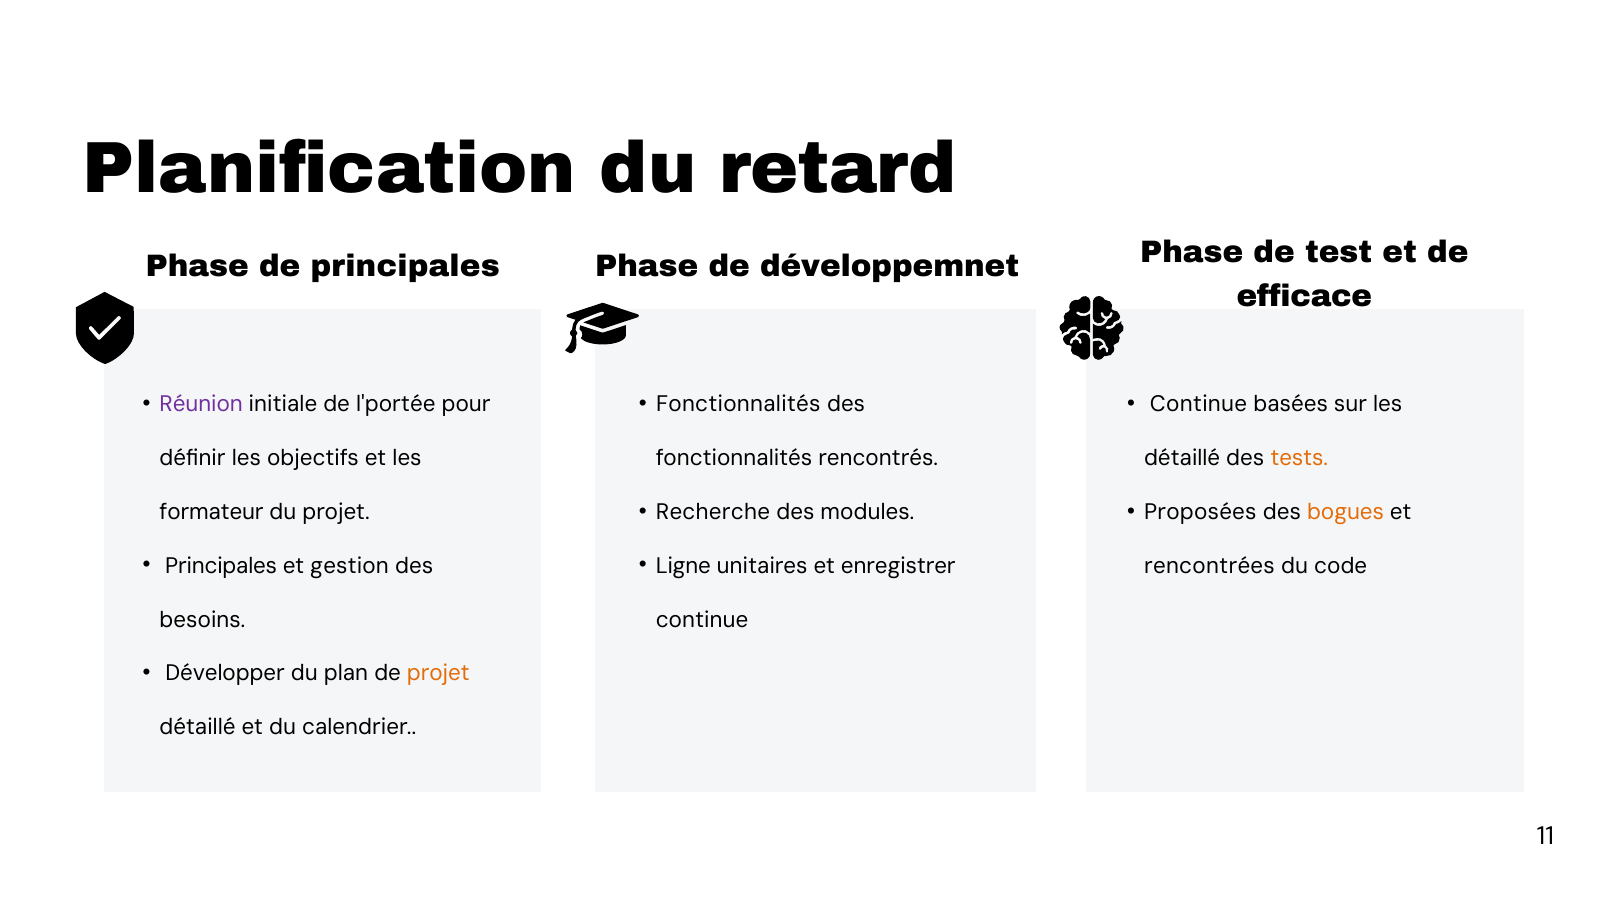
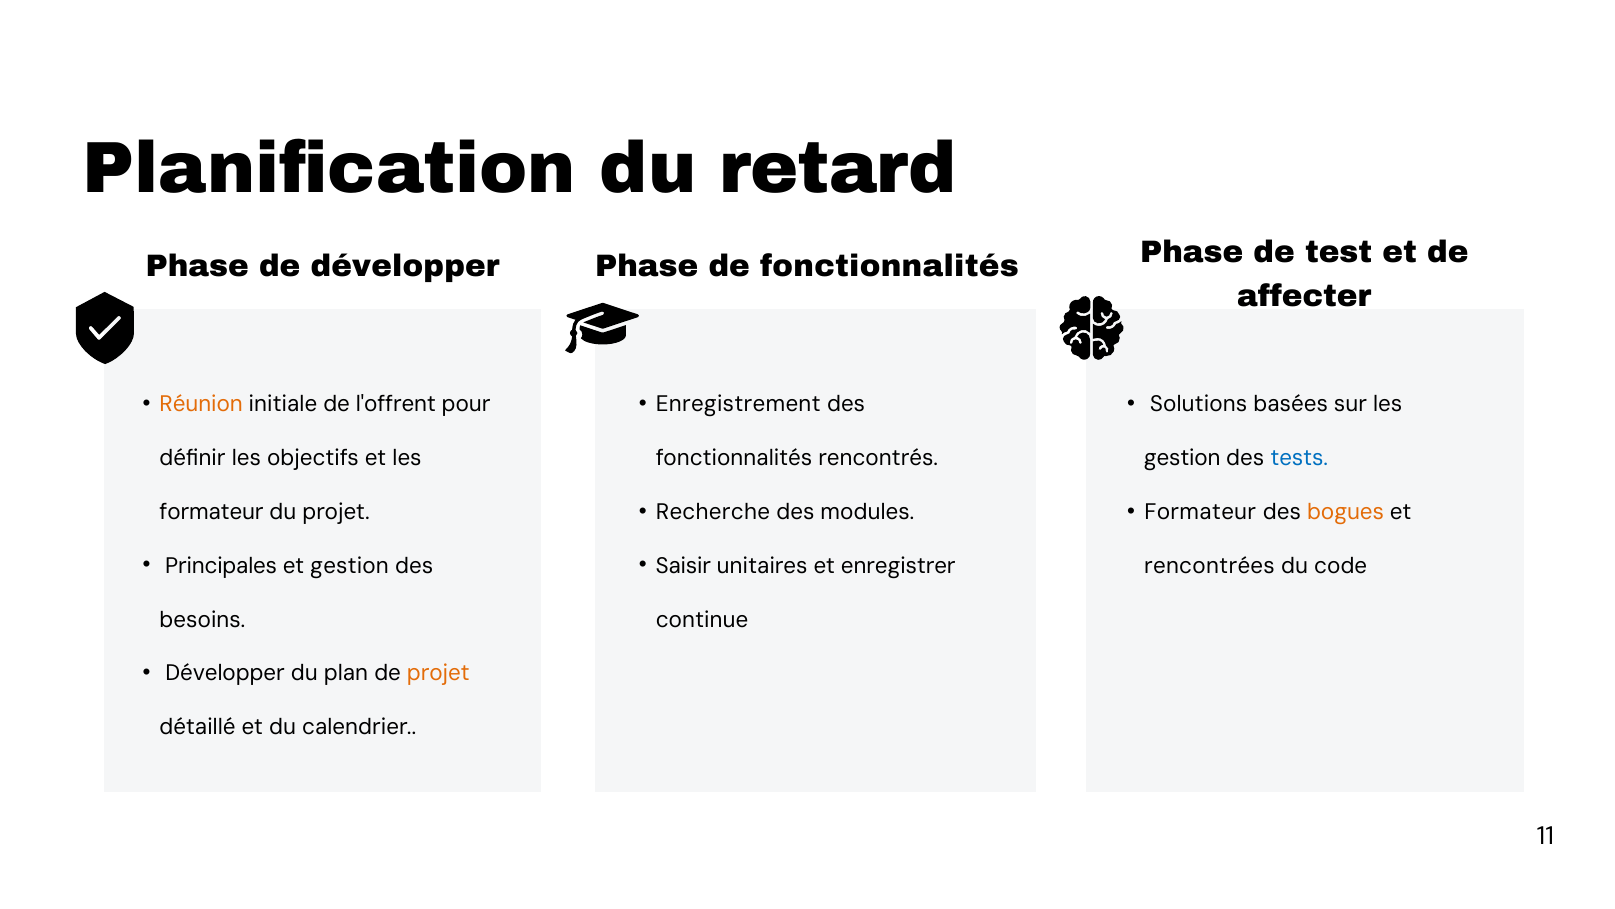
de principales: principales -> développer
de développemnet: développemnet -> fonctionnalités
efficace: efficace -> affecter
Réunion colour: purple -> orange
l'portée: l'portée -> l'offrent
Fonctionnalités at (738, 404): Fonctionnalités -> Enregistrement
Continue at (1198, 404): Continue -> Solutions
détaillé at (1182, 458): détaillé -> gestion
tests colour: orange -> blue
Proposées at (1200, 512): Proposées -> Formateur
Ligne: Ligne -> Saisir
